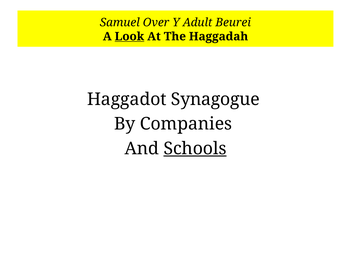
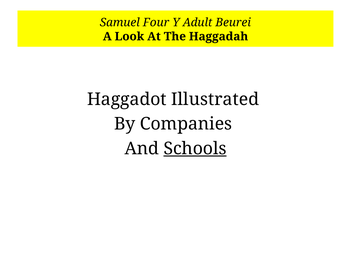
Over: Over -> Four
Look underline: present -> none
Synagogue: Synagogue -> Illustrated
